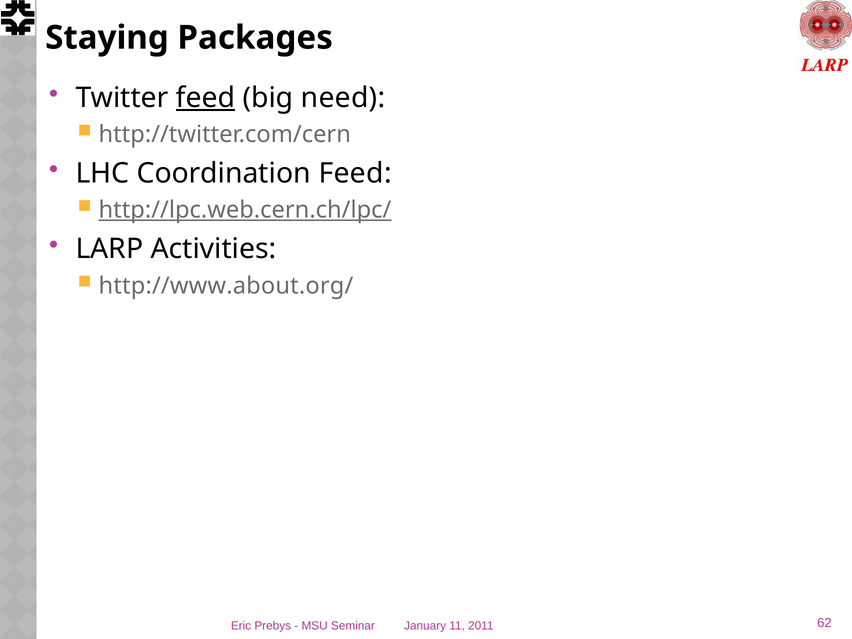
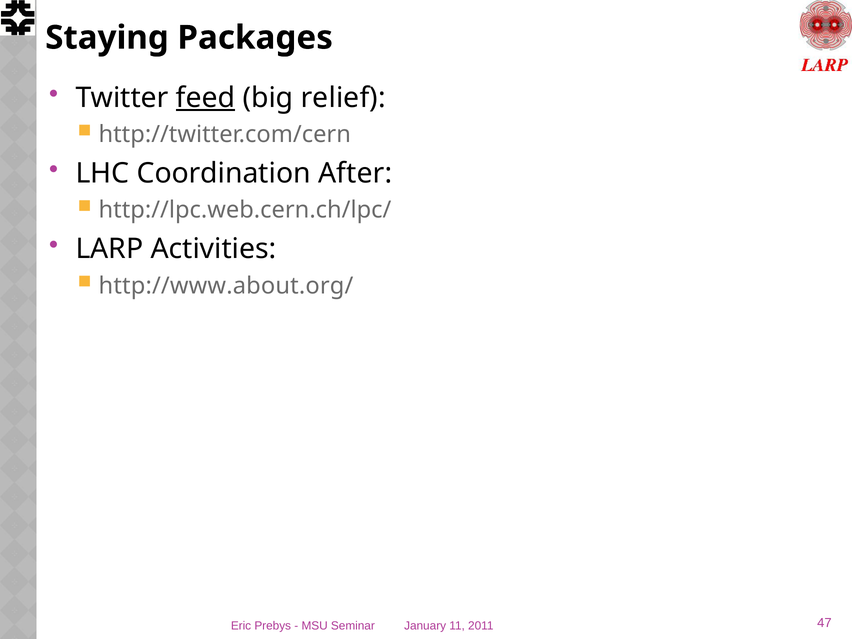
need: need -> relief
Coordination Feed: Feed -> After
http://lpc.web.cern.ch/lpc/ underline: present -> none
62: 62 -> 47
